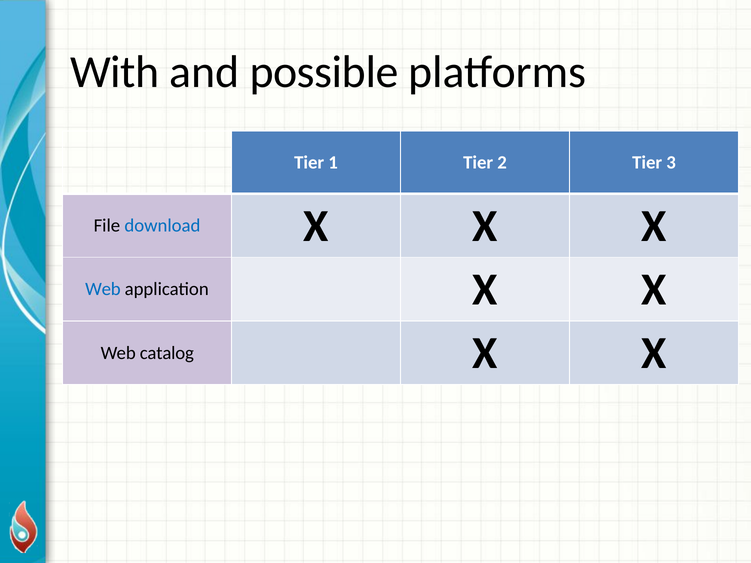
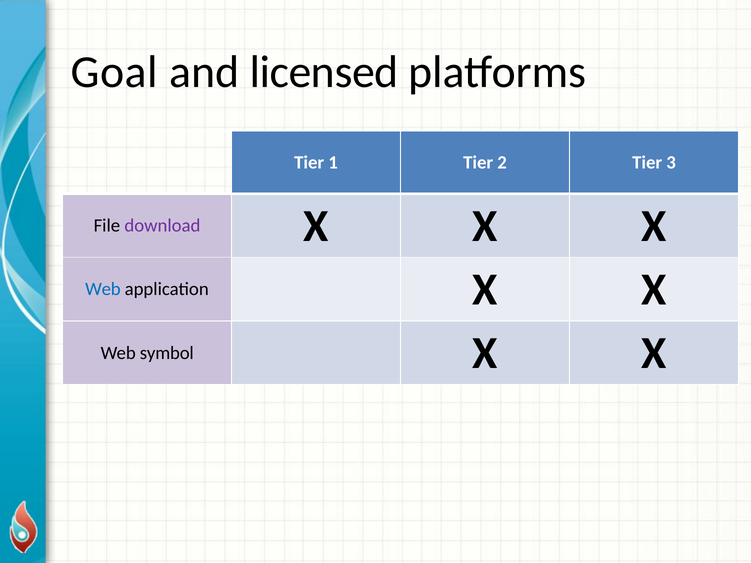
With: With -> Goal
possible: possible -> licensed
download colour: blue -> purple
catalog: catalog -> symbol
